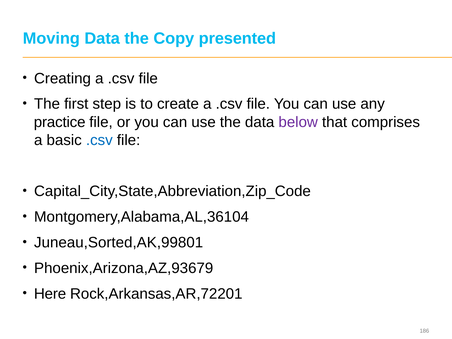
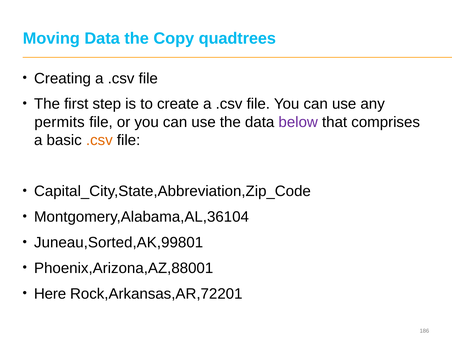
presented: presented -> quadtrees
practice: practice -> permits
.csv at (99, 140) colour: blue -> orange
Phoenix,Arizona,AZ,93679: Phoenix,Arizona,AZ,93679 -> Phoenix,Arizona,AZ,88001
